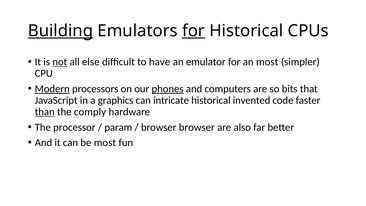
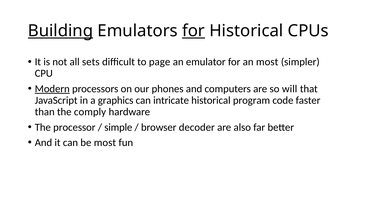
not underline: present -> none
else: else -> sets
have: have -> page
phones underline: present -> none
bits: bits -> will
invented: invented -> program
than underline: present -> none
param: param -> simple
browser browser: browser -> decoder
